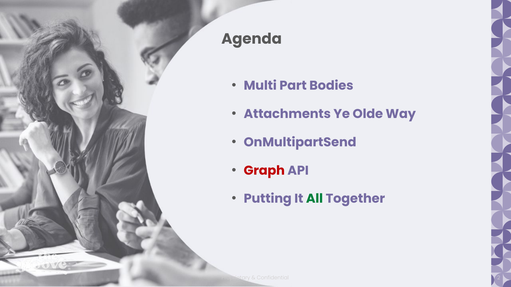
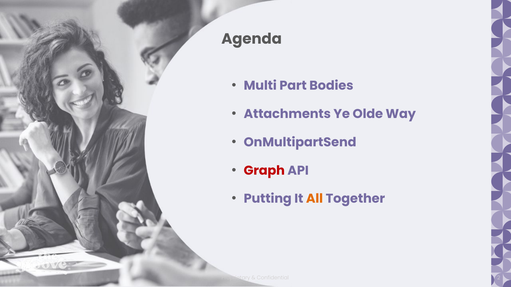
All colour: green -> orange
